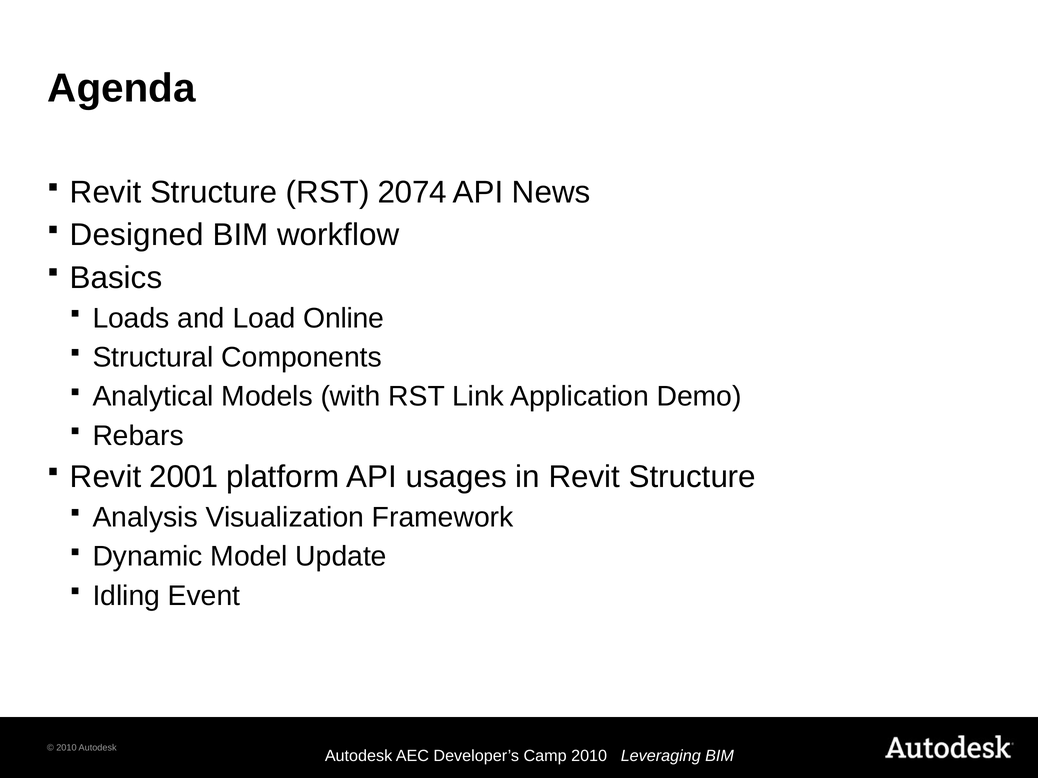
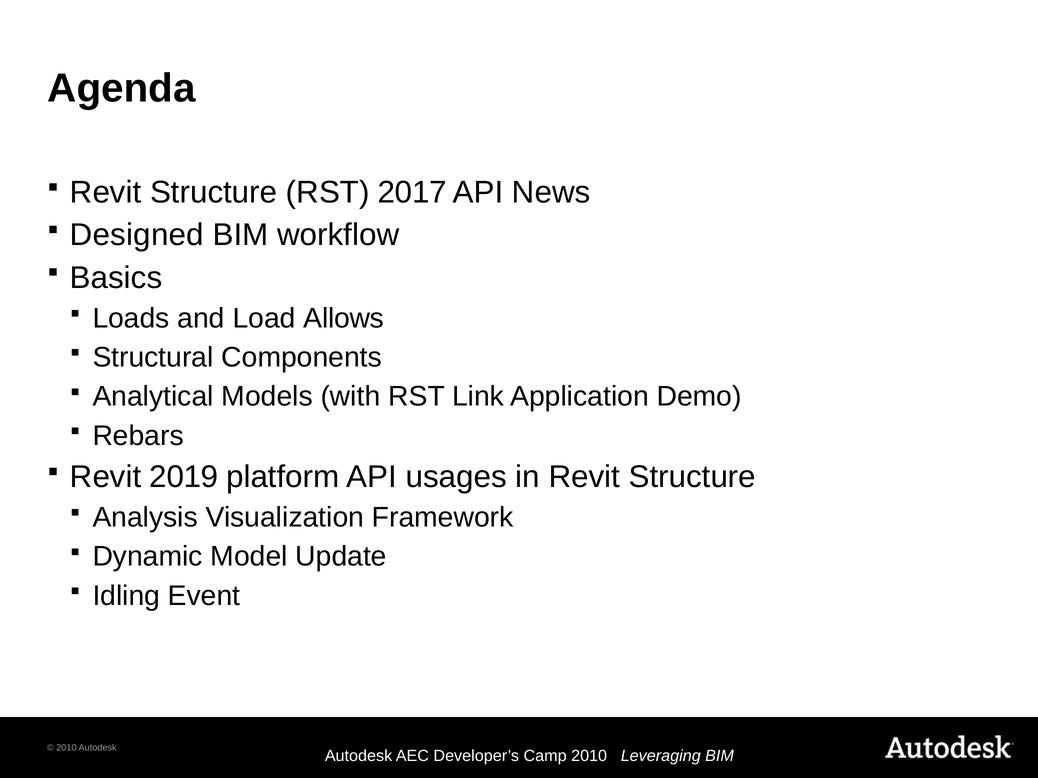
2074: 2074 -> 2017
Online: Online -> Allows
2001: 2001 -> 2019
